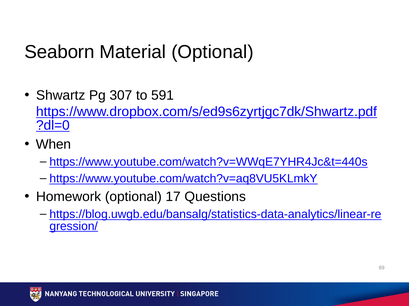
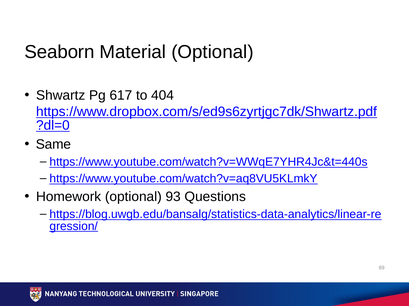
307: 307 -> 617
591: 591 -> 404
When: When -> Same
17: 17 -> 93
